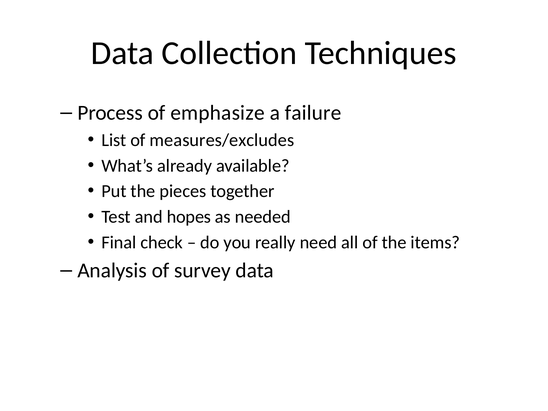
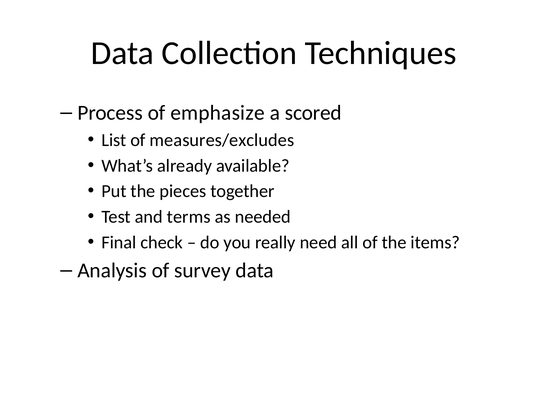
failure: failure -> scored
hopes: hopes -> terms
